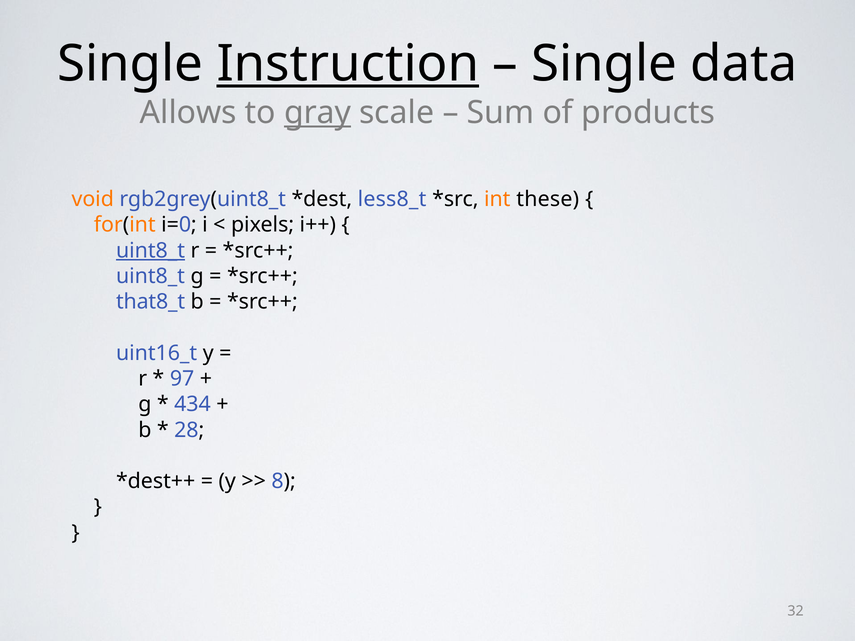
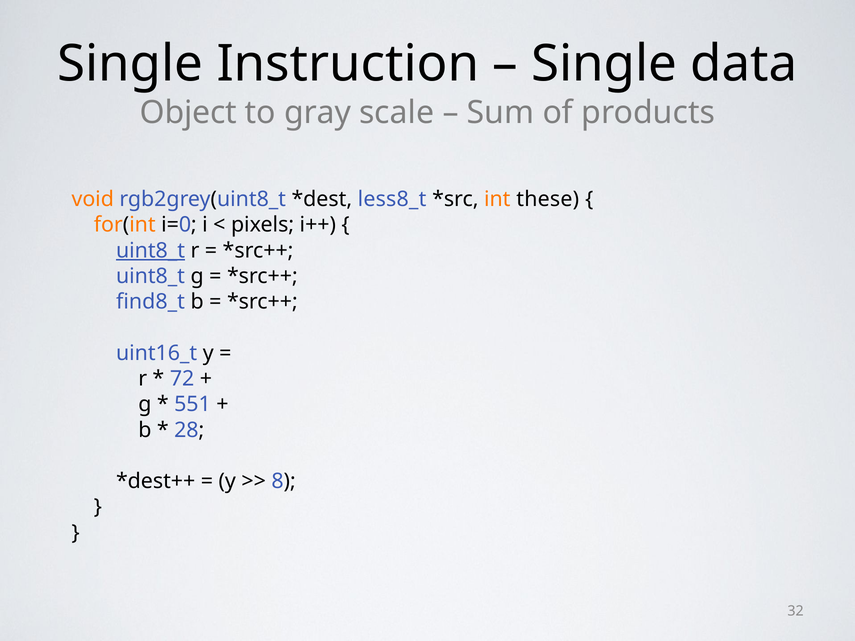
Instruction underline: present -> none
Allows: Allows -> Object
gray underline: present -> none
that8_t: that8_t -> find8_t
97: 97 -> 72
434: 434 -> 551
